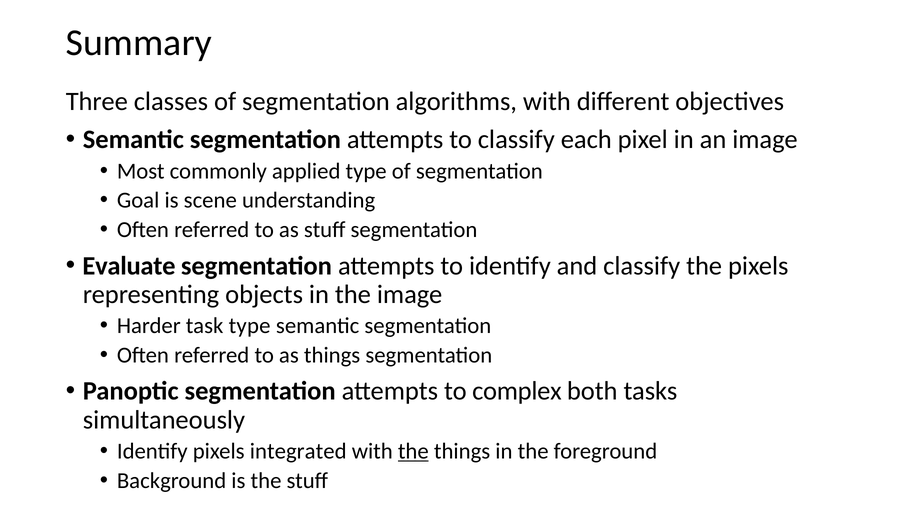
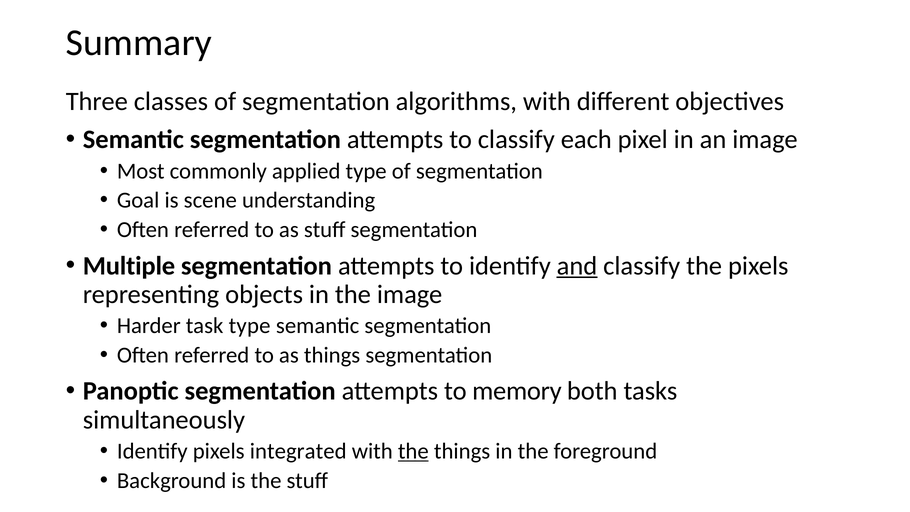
Evaluate: Evaluate -> Multiple
and underline: none -> present
complex: complex -> memory
